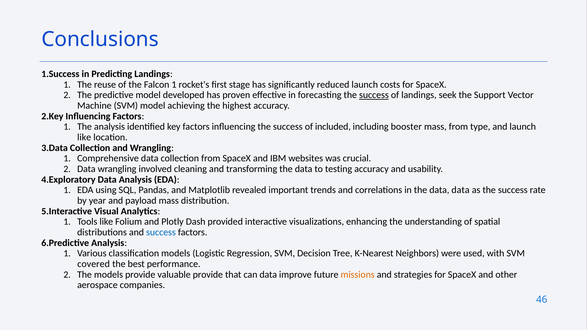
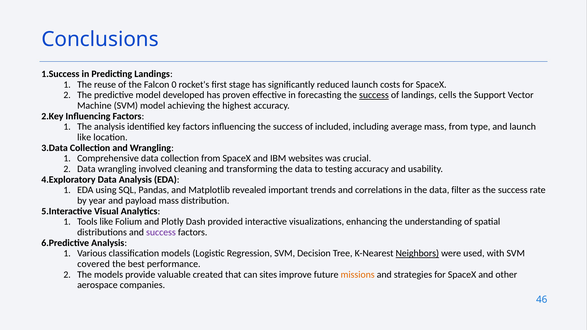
Falcon 1: 1 -> 0
seek: seek -> cells
booster: booster -> average
data data: data -> filter
success at (161, 232) colour: blue -> purple
Neighbors underline: none -> present
valuable provide: provide -> created
can data: data -> sites
